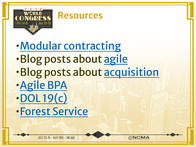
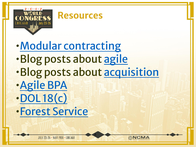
19(c: 19(c -> 18(c
